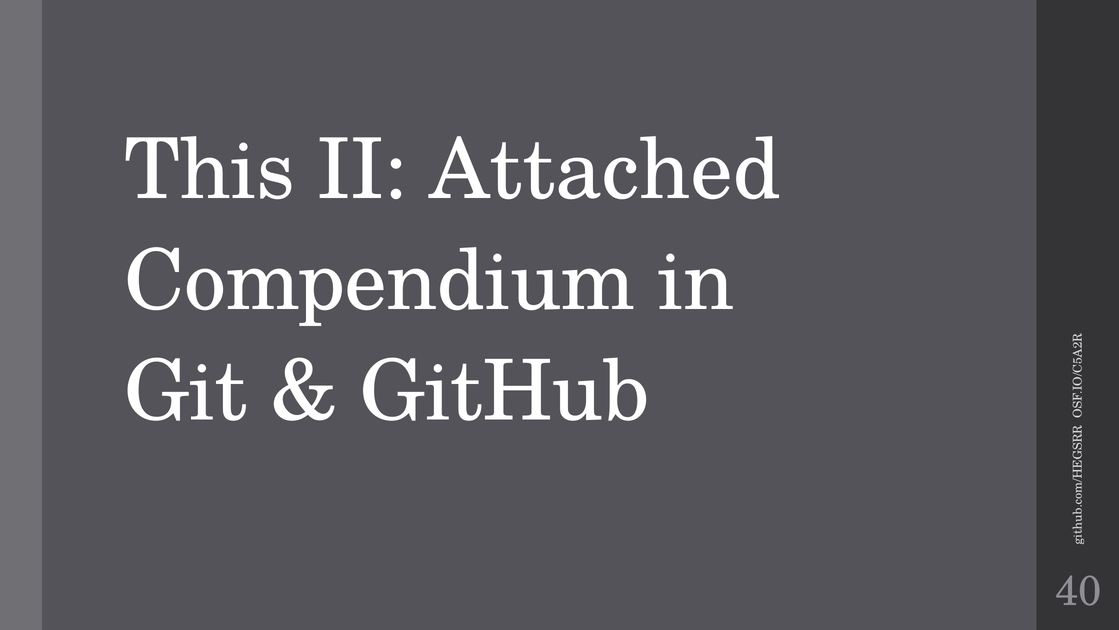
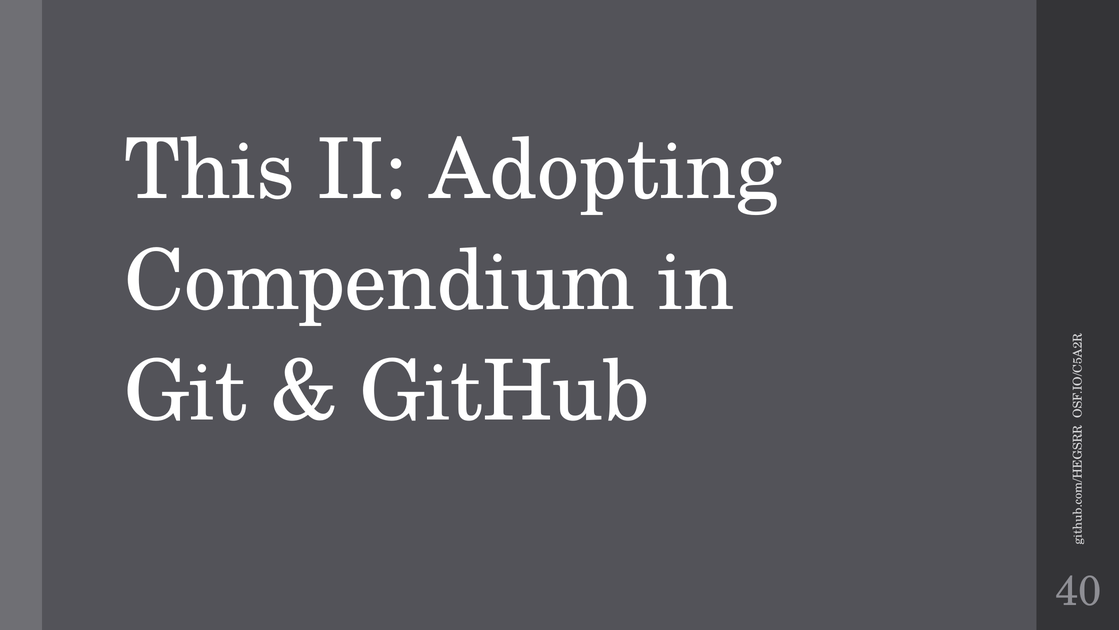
Attached: Attached -> Adopting
